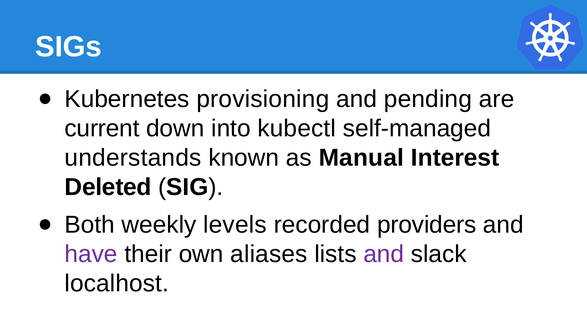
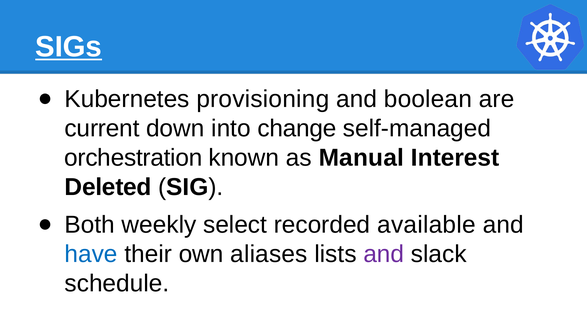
SIGs underline: none -> present
pending: pending -> boolean
kubectl: kubectl -> change
understands: understands -> orchestration
levels: levels -> select
providers: providers -> available
have colour: purple -> blue
localhost: localhost -> schedule
